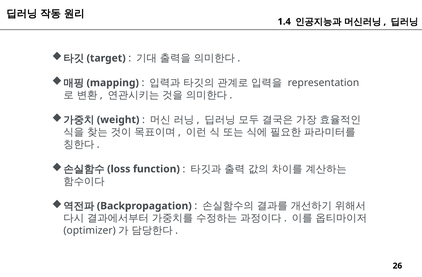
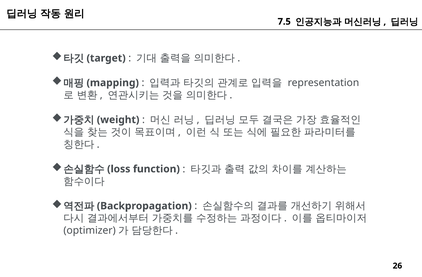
1.4: 1.4 -> 7.5
